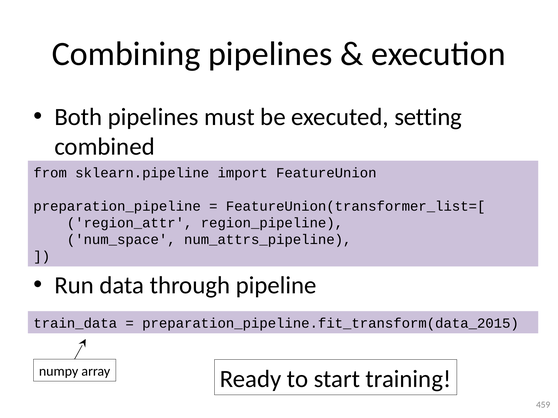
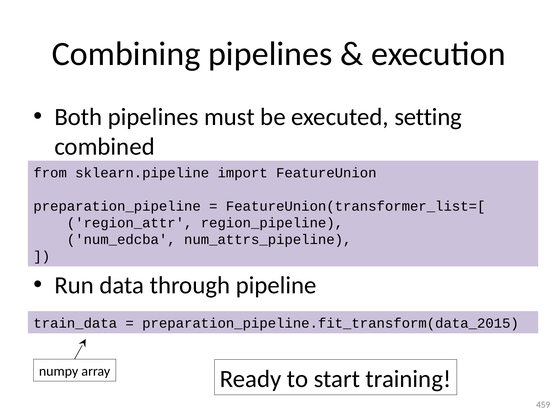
num_space: num_space -> num_edcba
